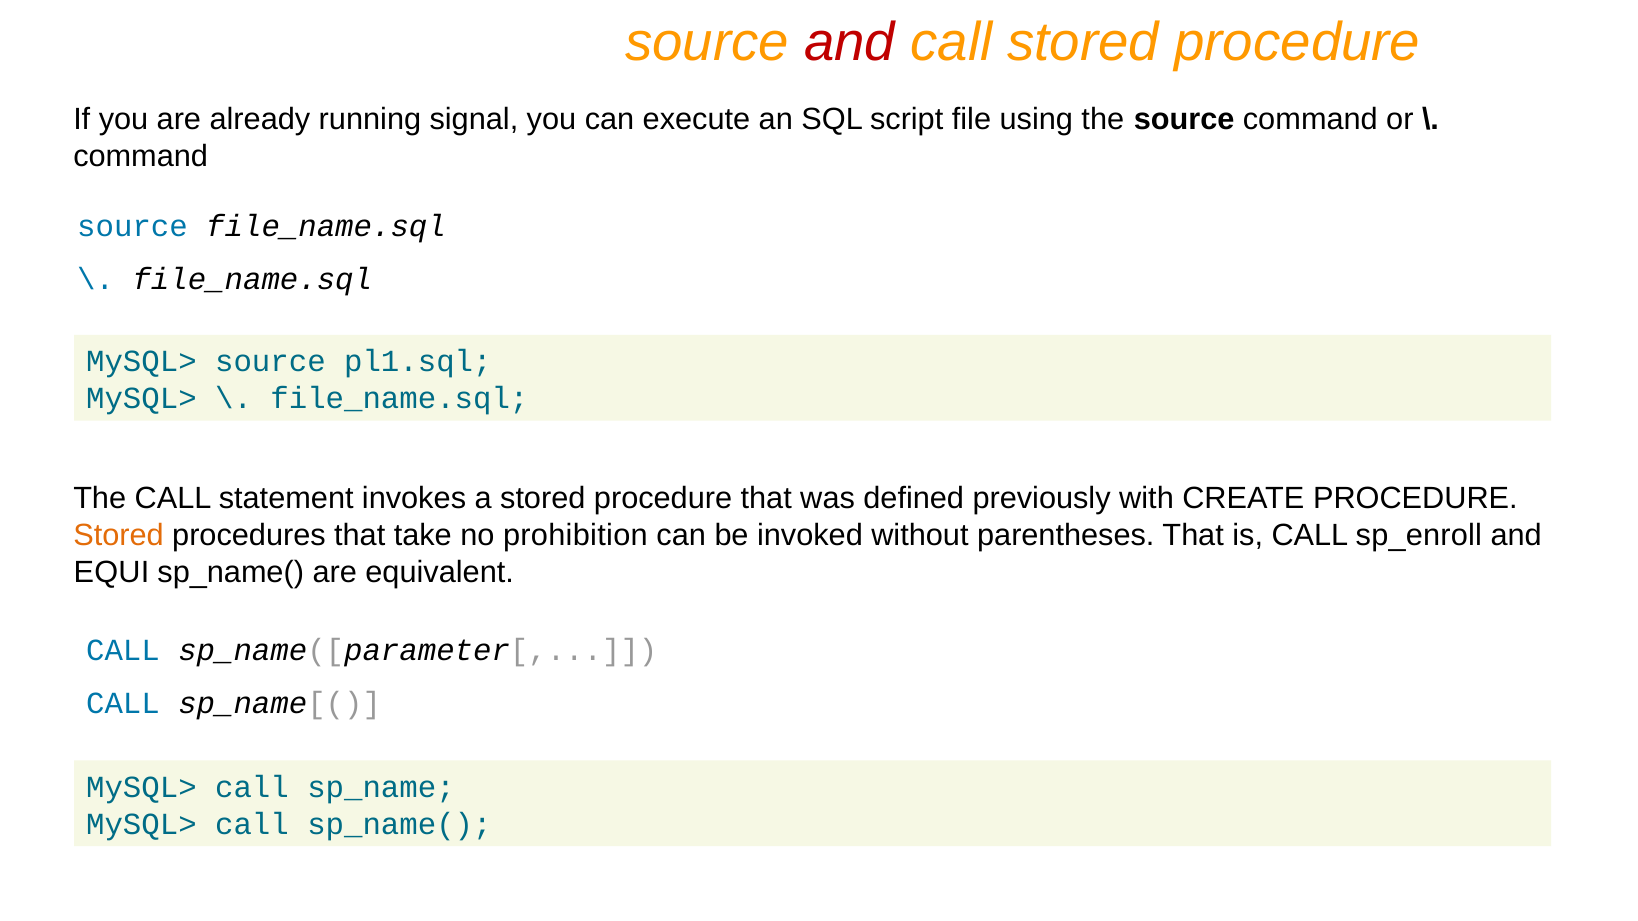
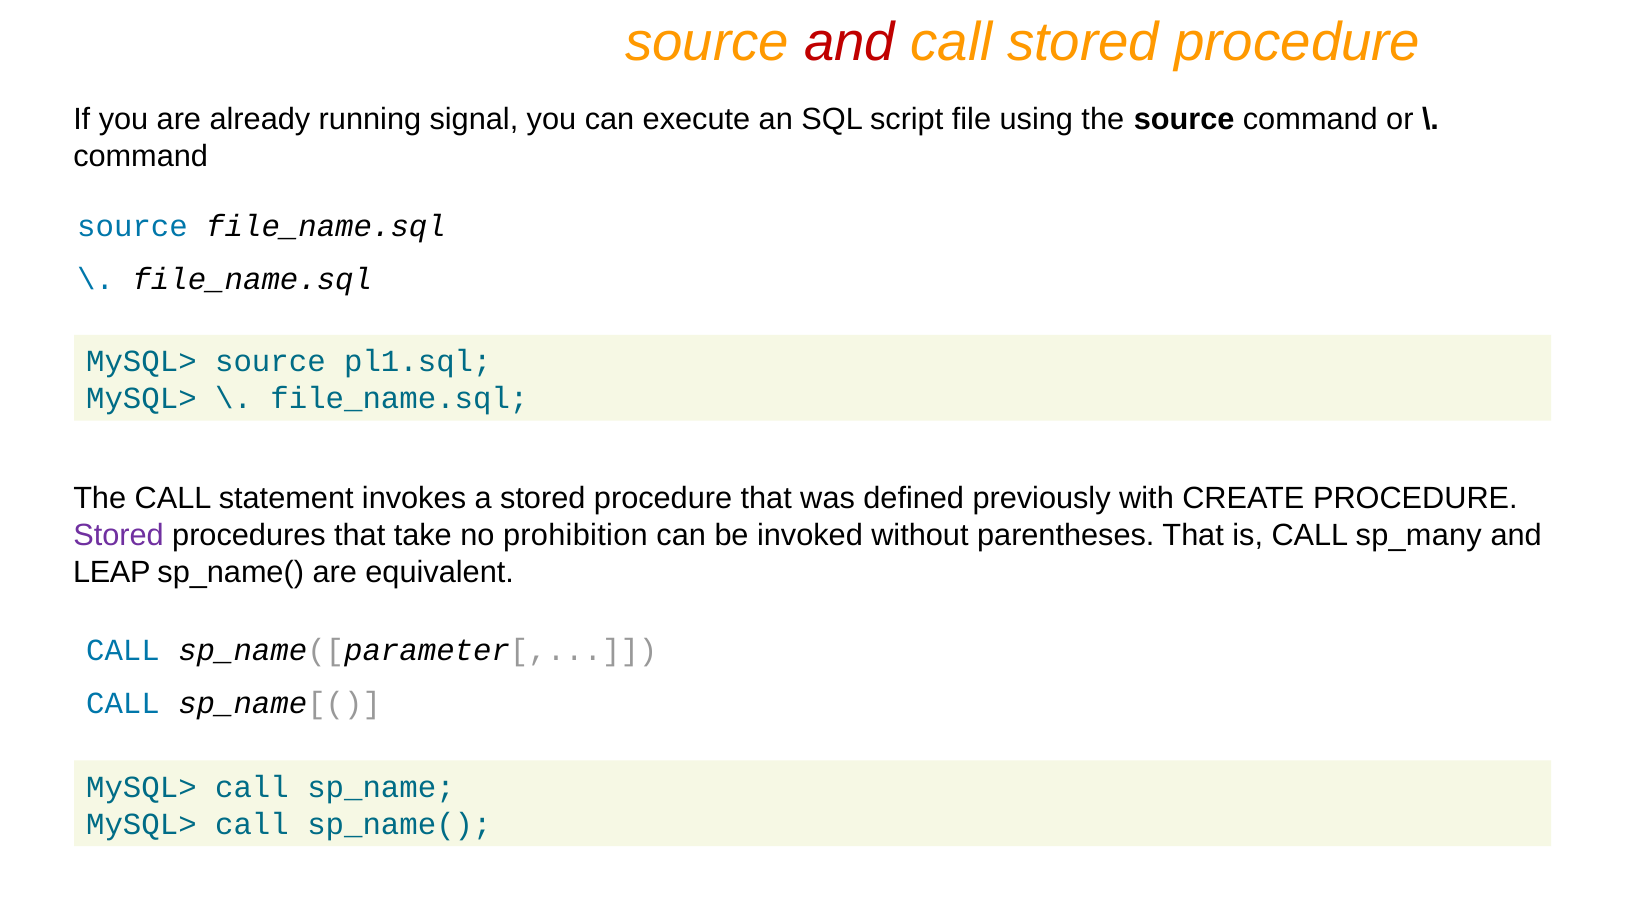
Stored at (119, 536) colour: orange -> purple
sp_enroll: sp_enroll -> sp_many
EQUI: EQUI -> LEAP
